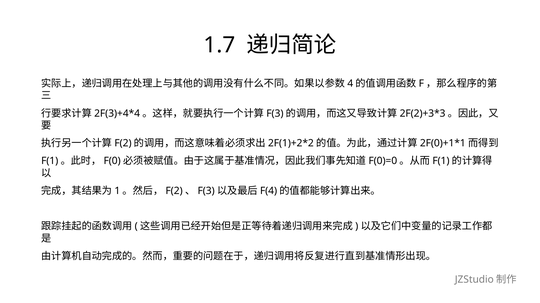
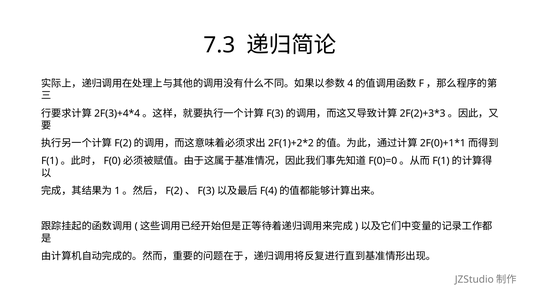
1.7: 1.7 -> 7.3
